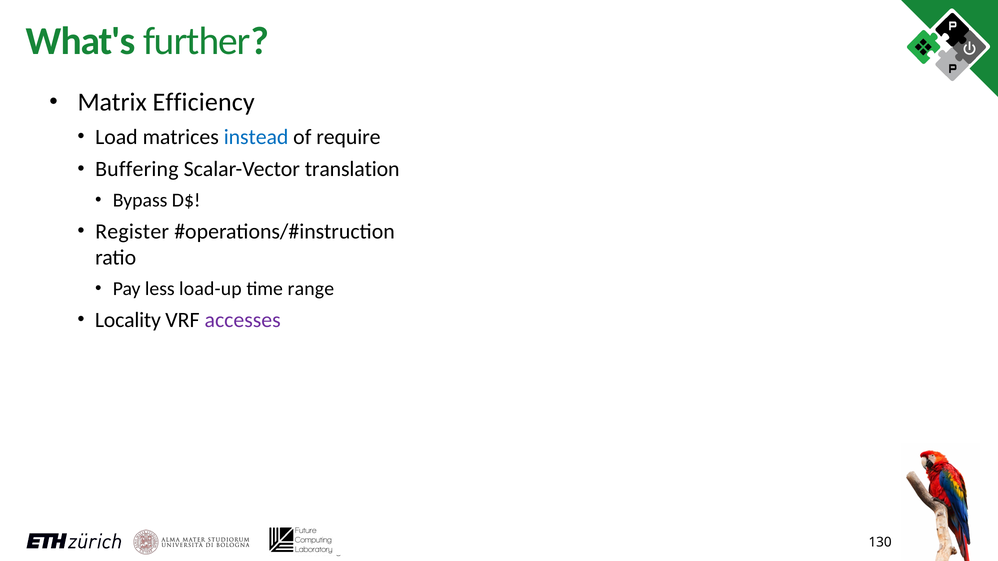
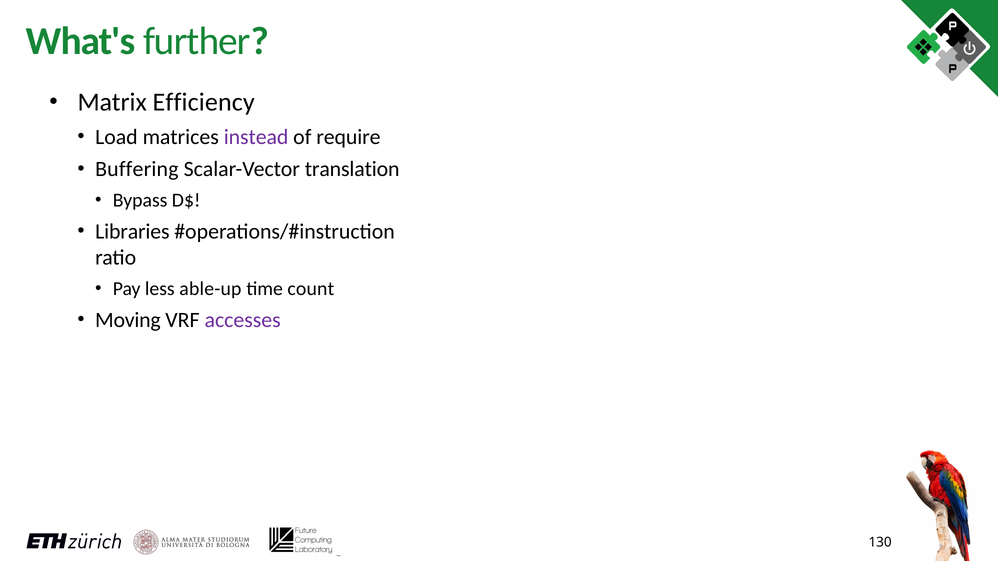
instead colour: blue -> purple
Register: Register -> Libraries
load-up: load-up -> able-up
range: range -> count
Locality: Locality -> Moving
